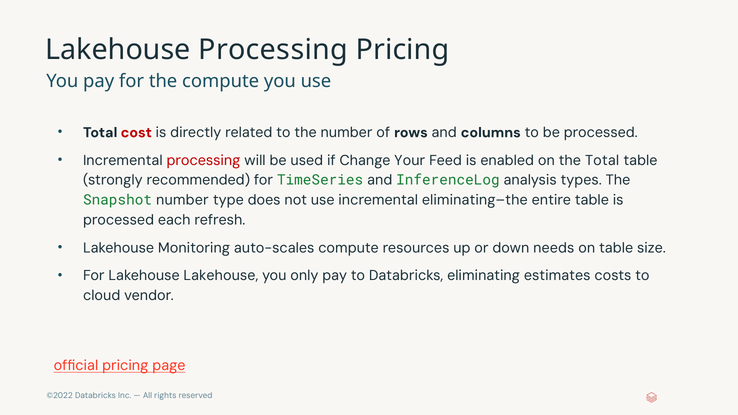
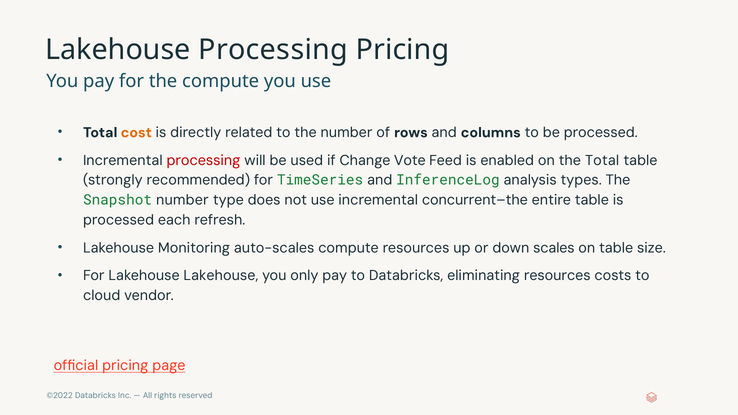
cost colour: red -> orange
Your: Your -> Vote
eliminating–the: eliminating–the -> concurrent–the
needs: needs -> scales
eliminating estimates: estimates -> resources
